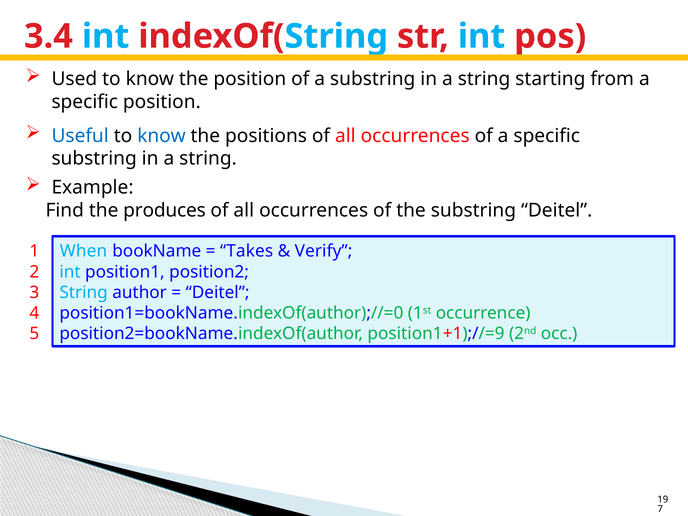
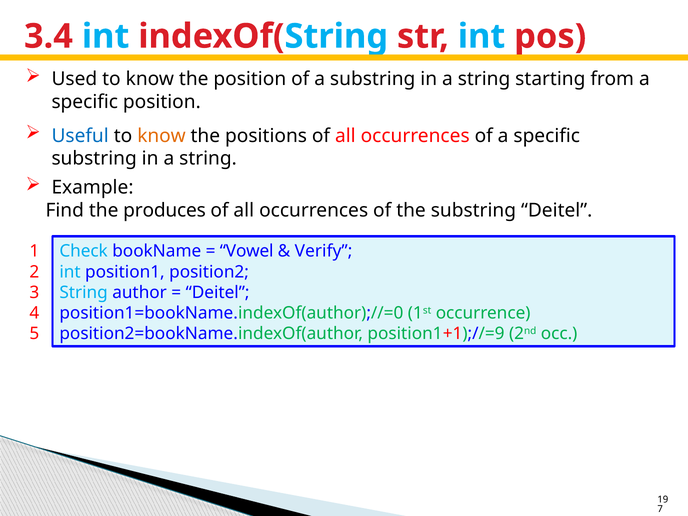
know at (161, 136) colour: blue -> orange
When: When -> Check
Takes: Takes -> Vowel
